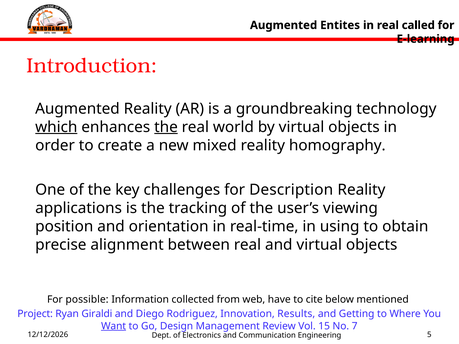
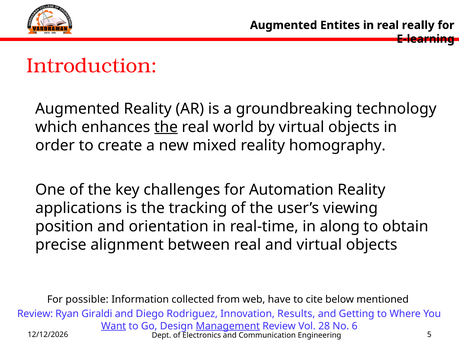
called: called -> really
which underline: present -> none
Description: Description -> Automation
using: using -> along
Project at (35, 314): Project -> Review
Management underline: none -> present
15: 15 -> 28
7: 7 -> 6
